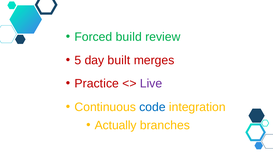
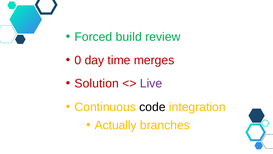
5: 5 -> 0
built: built -> time
Practice: Practice -> Solution
code colour: blue -> black
